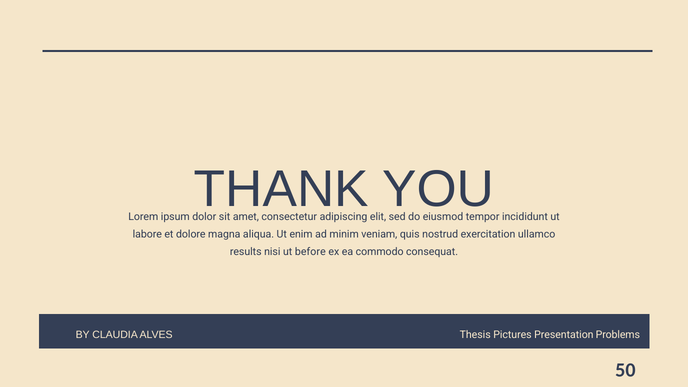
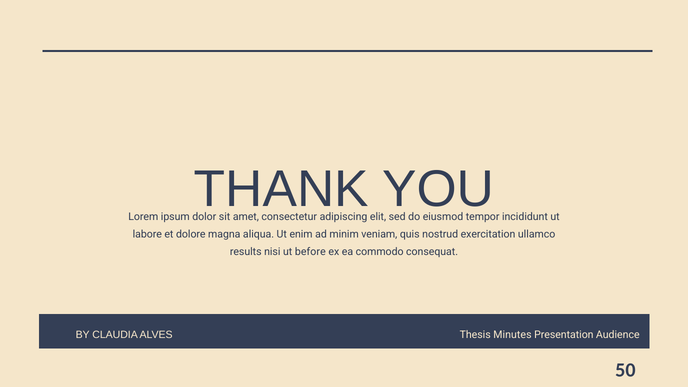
Pictures: Pictures -> Minutes
Problems: Problems -> Audience
